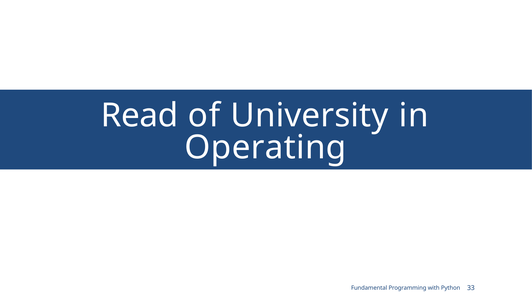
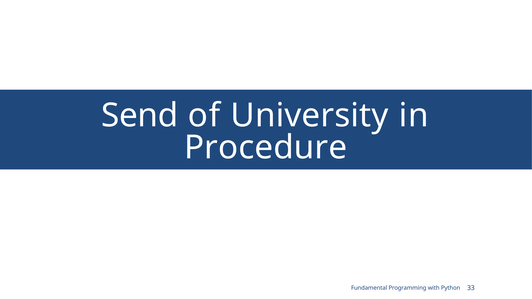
Read: Read -> Send
Operating: Operating -> Procedure
